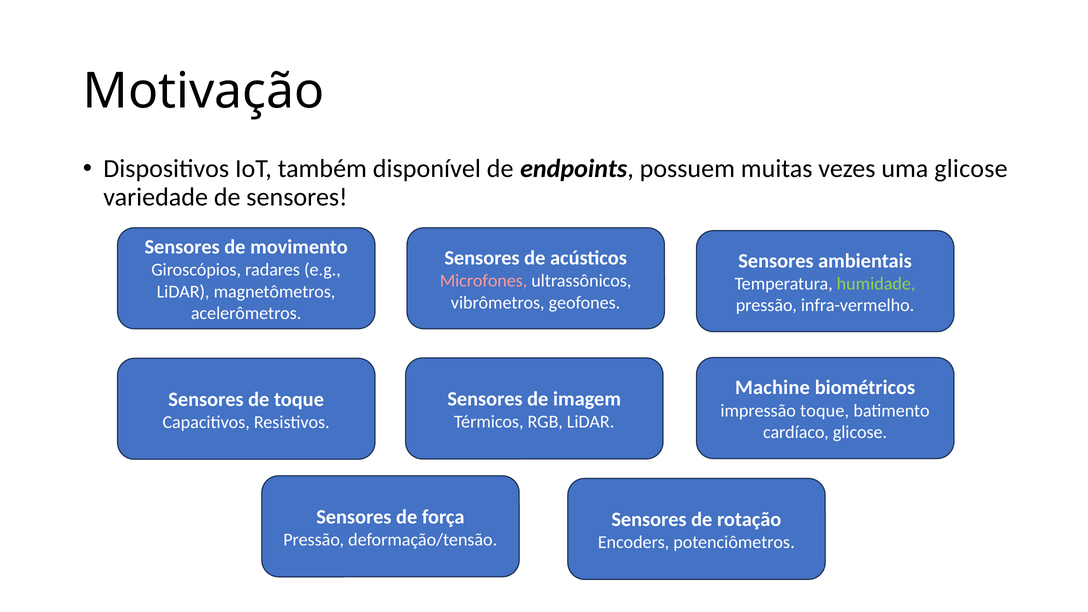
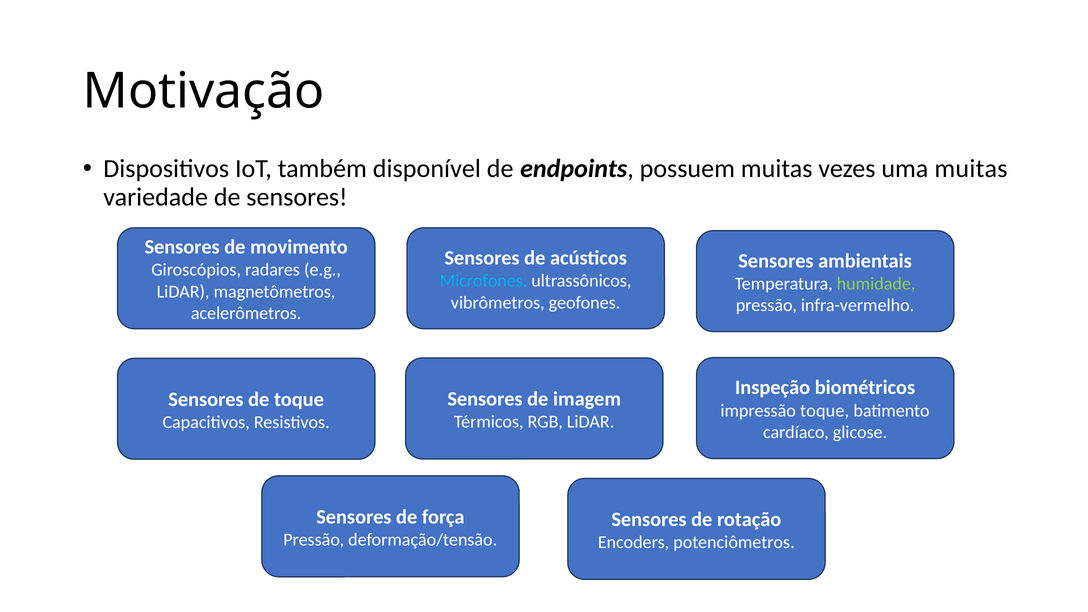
uma glicose: glicose -> muitas
Microfones colour: pink -> light blue
Machine: Machine -> Inspeção
